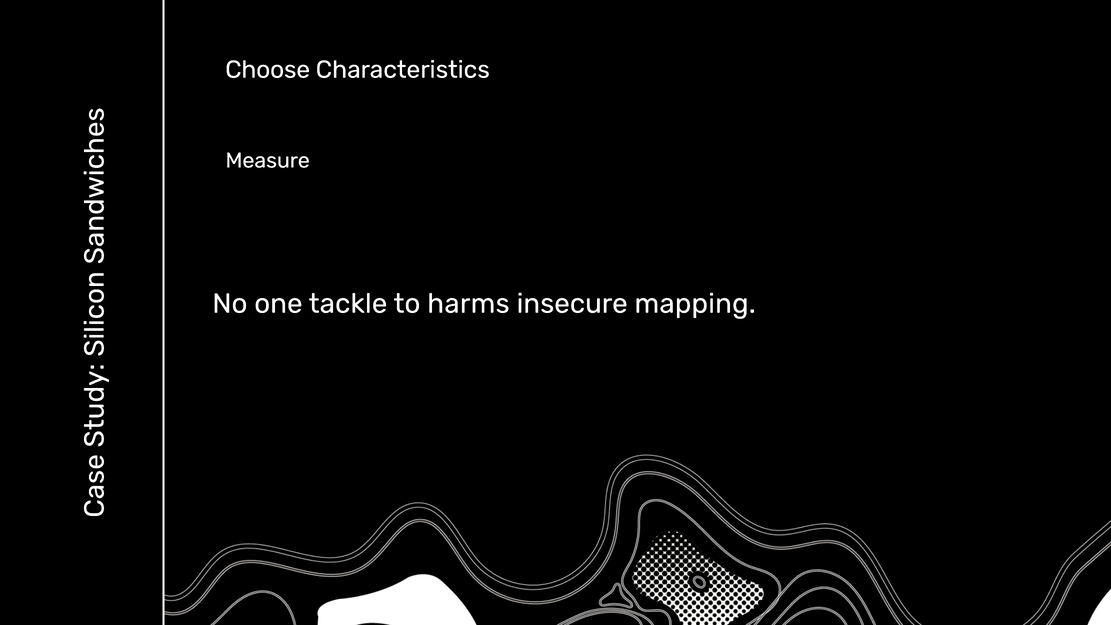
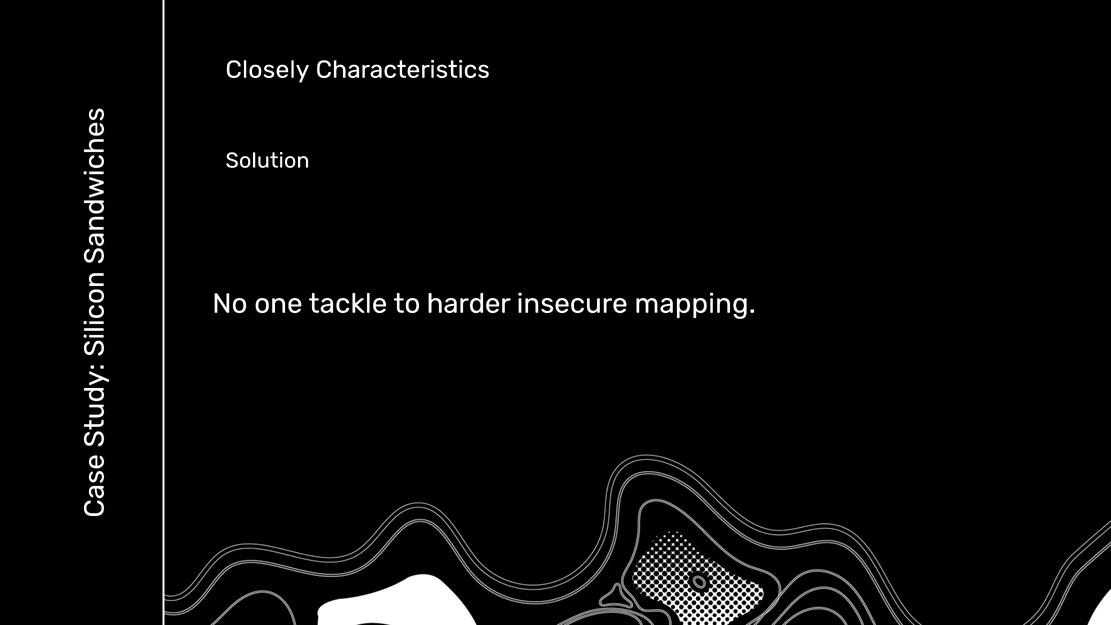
Choose: Choose -> Closely
Measure: Measure -> Solution
harms: harms -> harder
